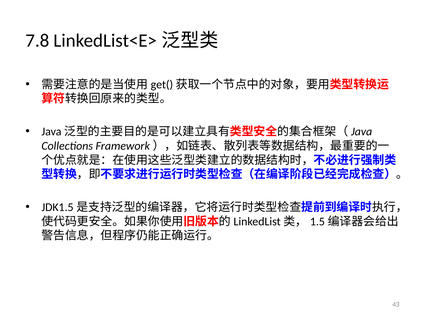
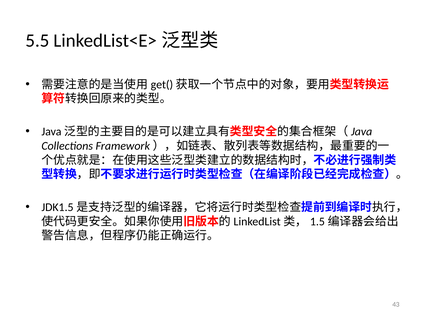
7.8: 7.8 -> 5.5
